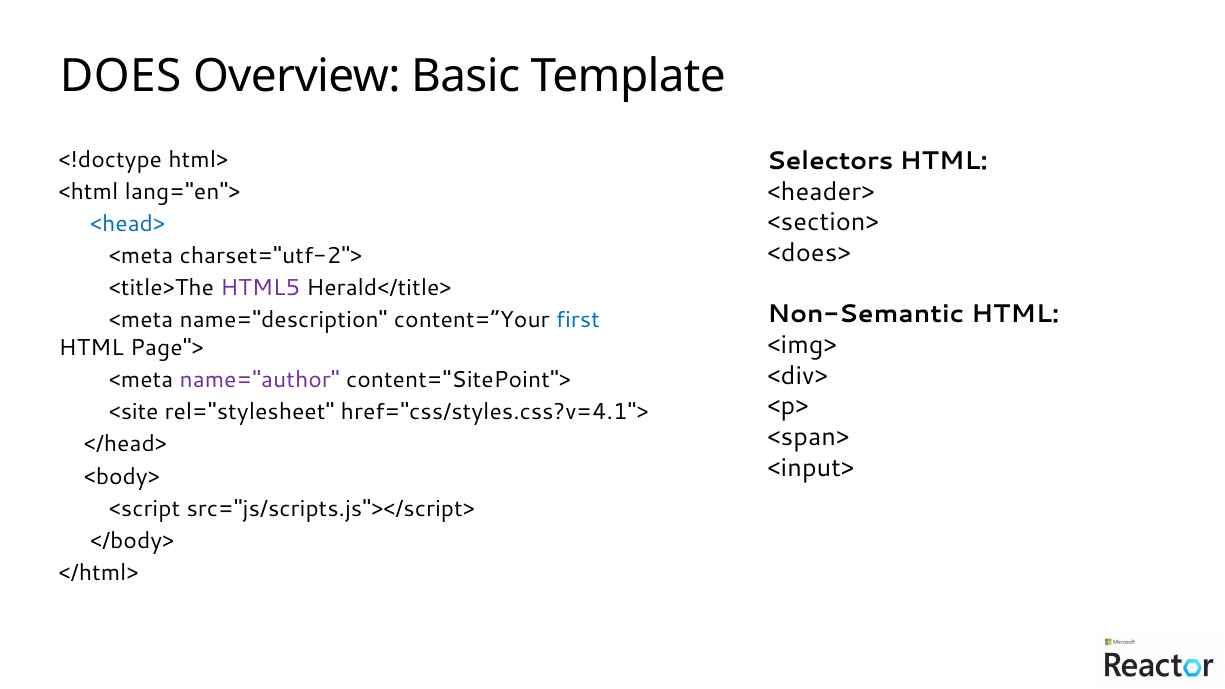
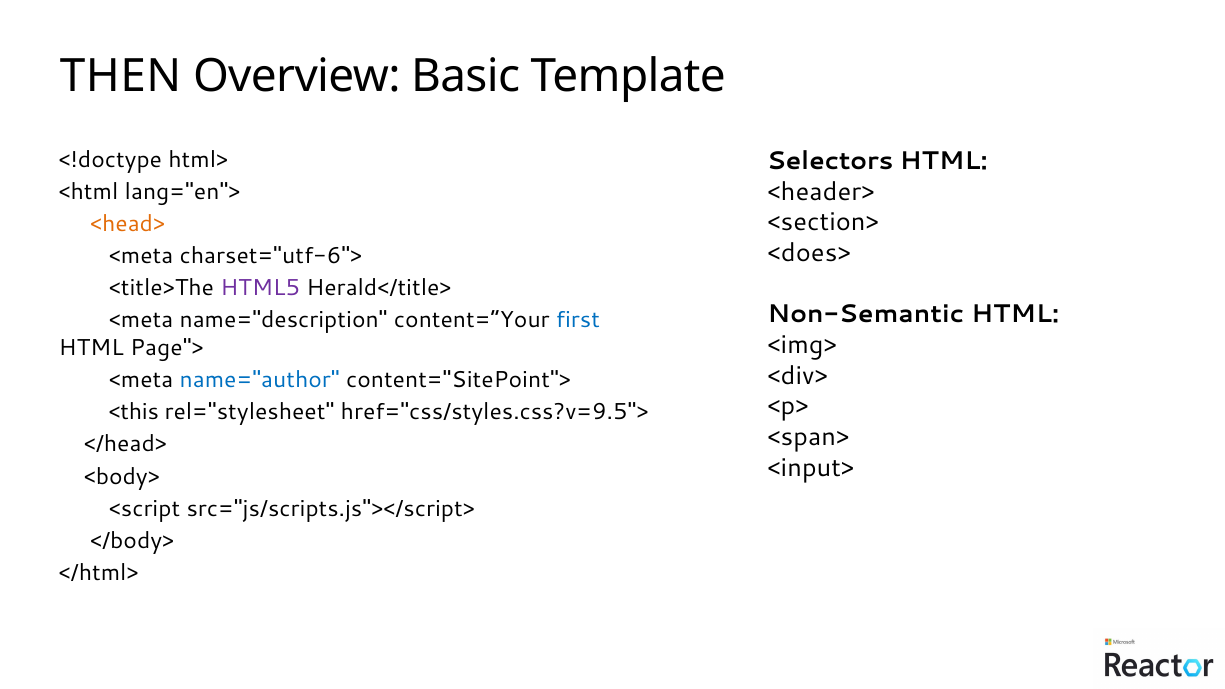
DOES: DOES -> THEN
<head> colour: blue -> orange
charset="utf-2">: charset="utf-2"> -> charset="utf-6">
name="author colour: purple -> blue
<site: <site -> <this
href="css/styles.css?v=4.1">: href="css/styles.css?v=4.1"> -> href="css/styles.css?v=9.5">
